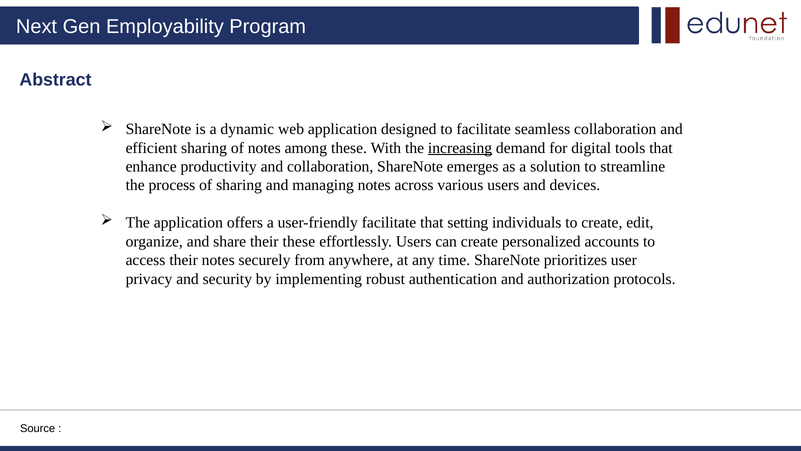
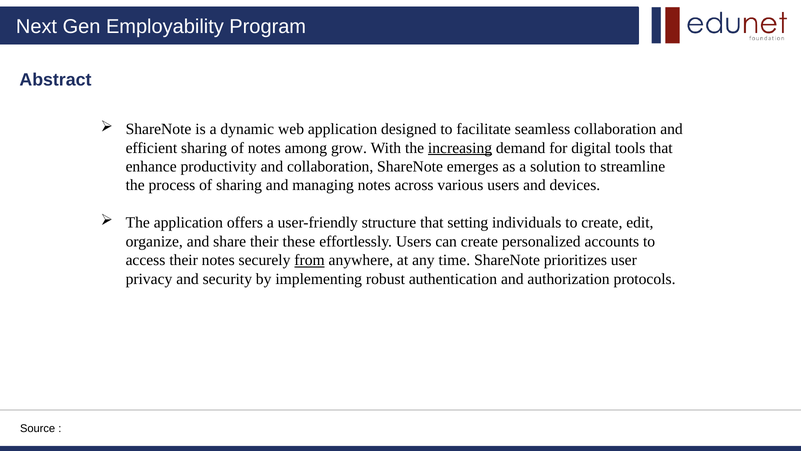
among these: these -> grow
user-friendly facilitate: facilitate -> structure
from underline: none -> present
